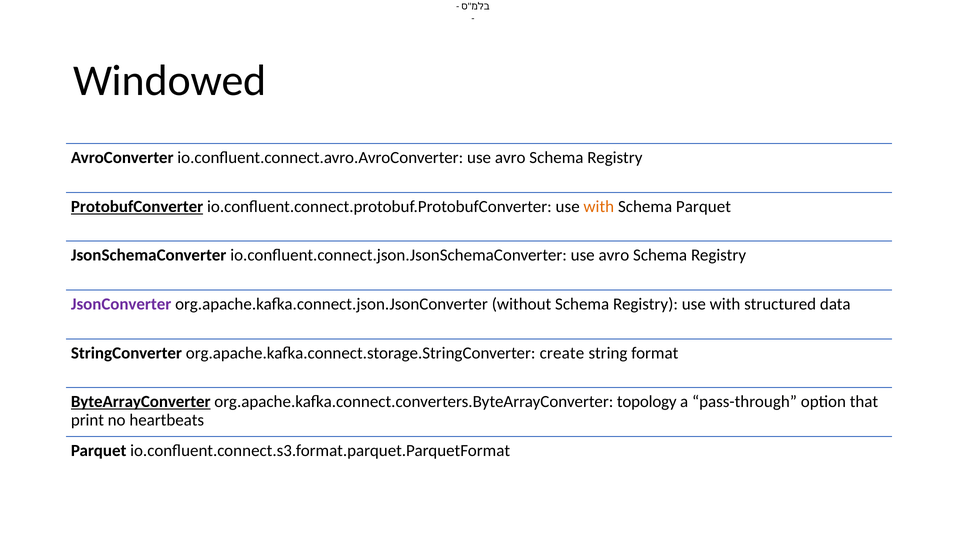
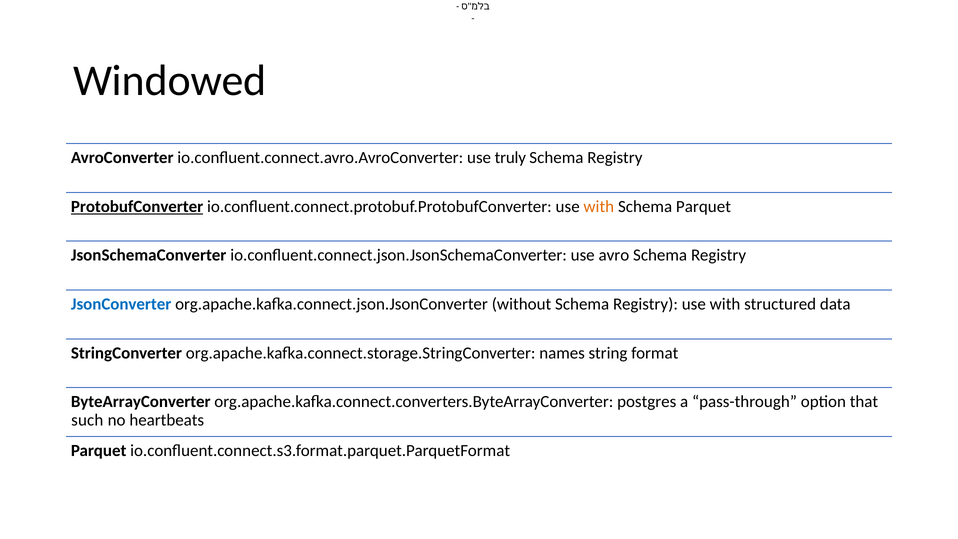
io.confluent.connect.avro.AvroConverter use avro: avro -> truly
JsonConverter colour: purple -> blue
create: create -> names
ByteArrayConverter underline: present -> none
topology: topology -> postgres
print: print -> such
